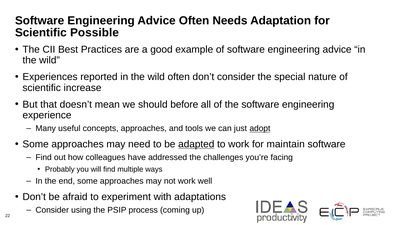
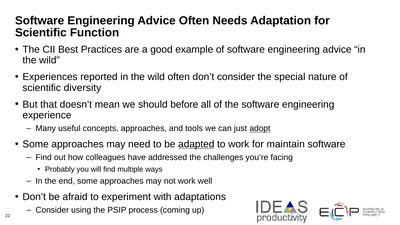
Possible: Possible -> Function
increase: increase -> diversity
